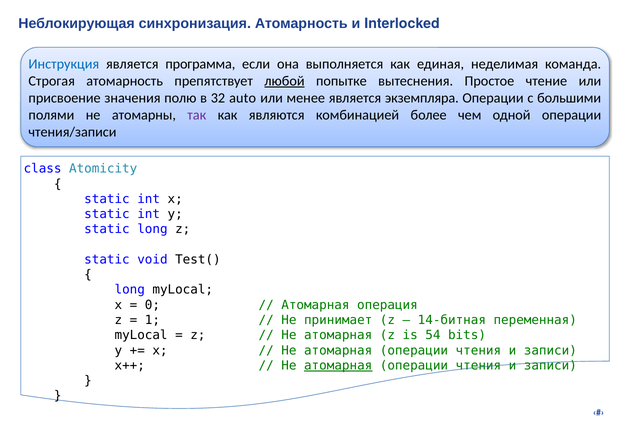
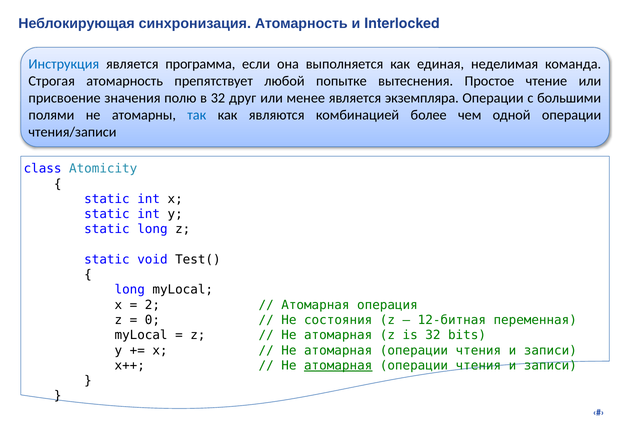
любой underline: present -> none
auto: auto -> друг
так colour: purple -> blue
0: 0 -> 2
1: 1 -> 0
принимает: принимает -> состояния
14-битная: 14-битная -> 12-битная
is 54: 54 -> 32
